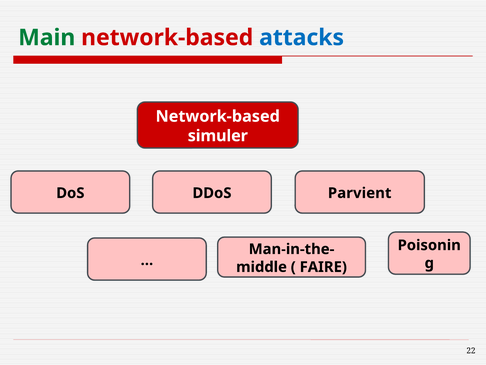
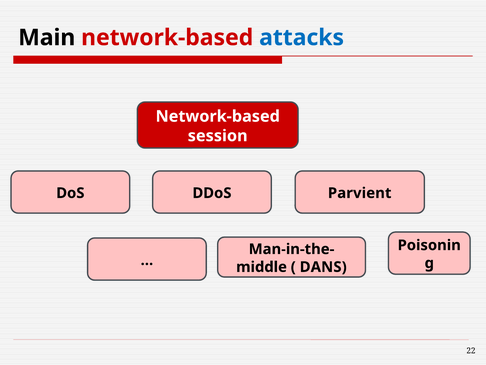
Main colour: green -> black
simuler: simuler -> session
FAIRE: FAIRE -> DANS
